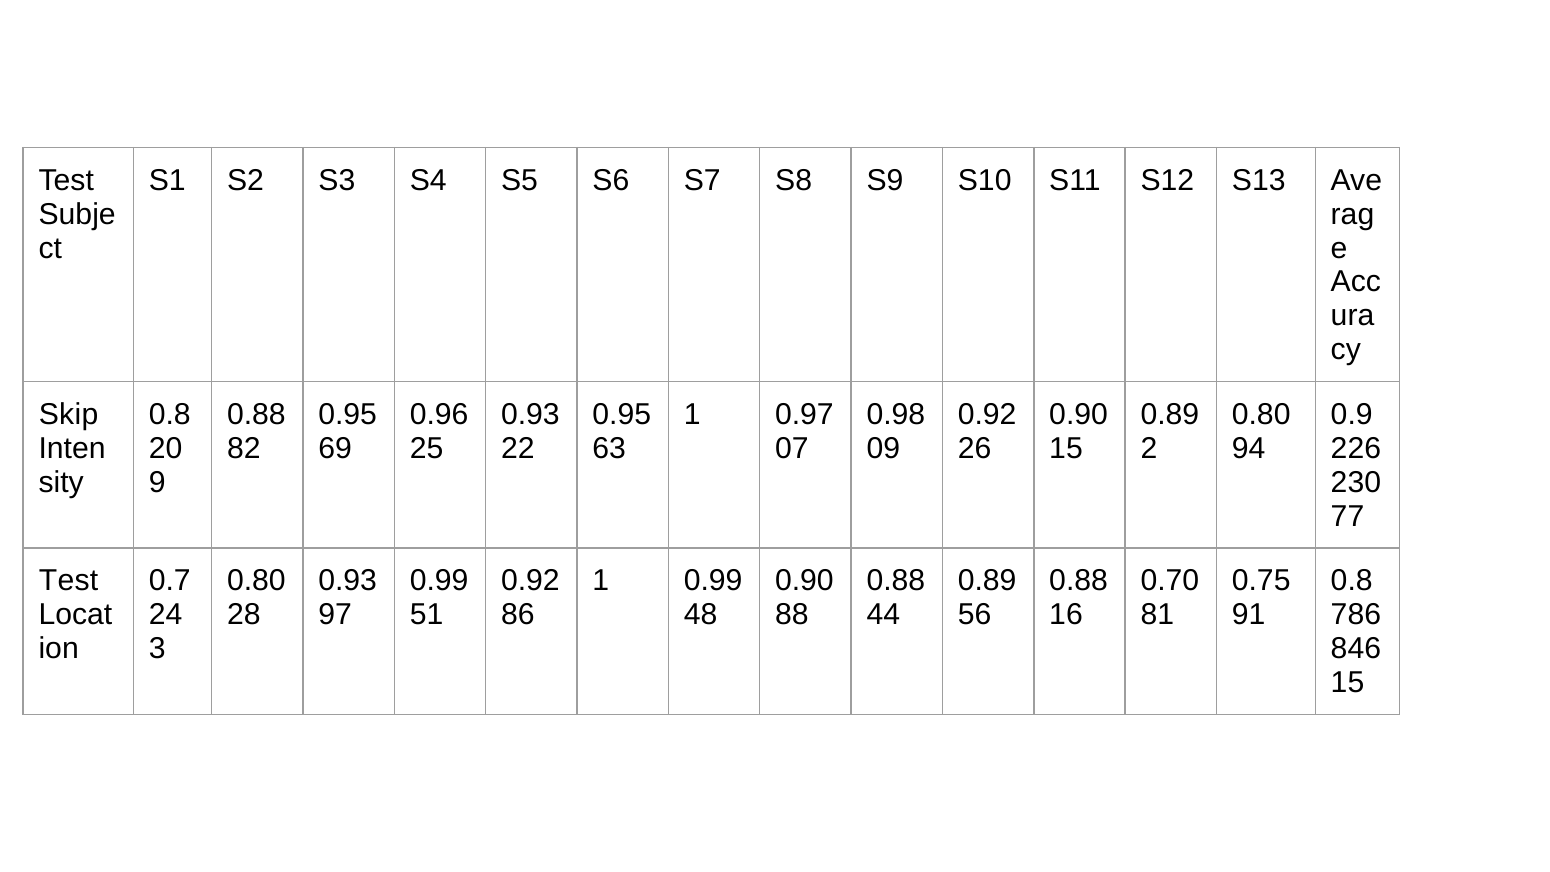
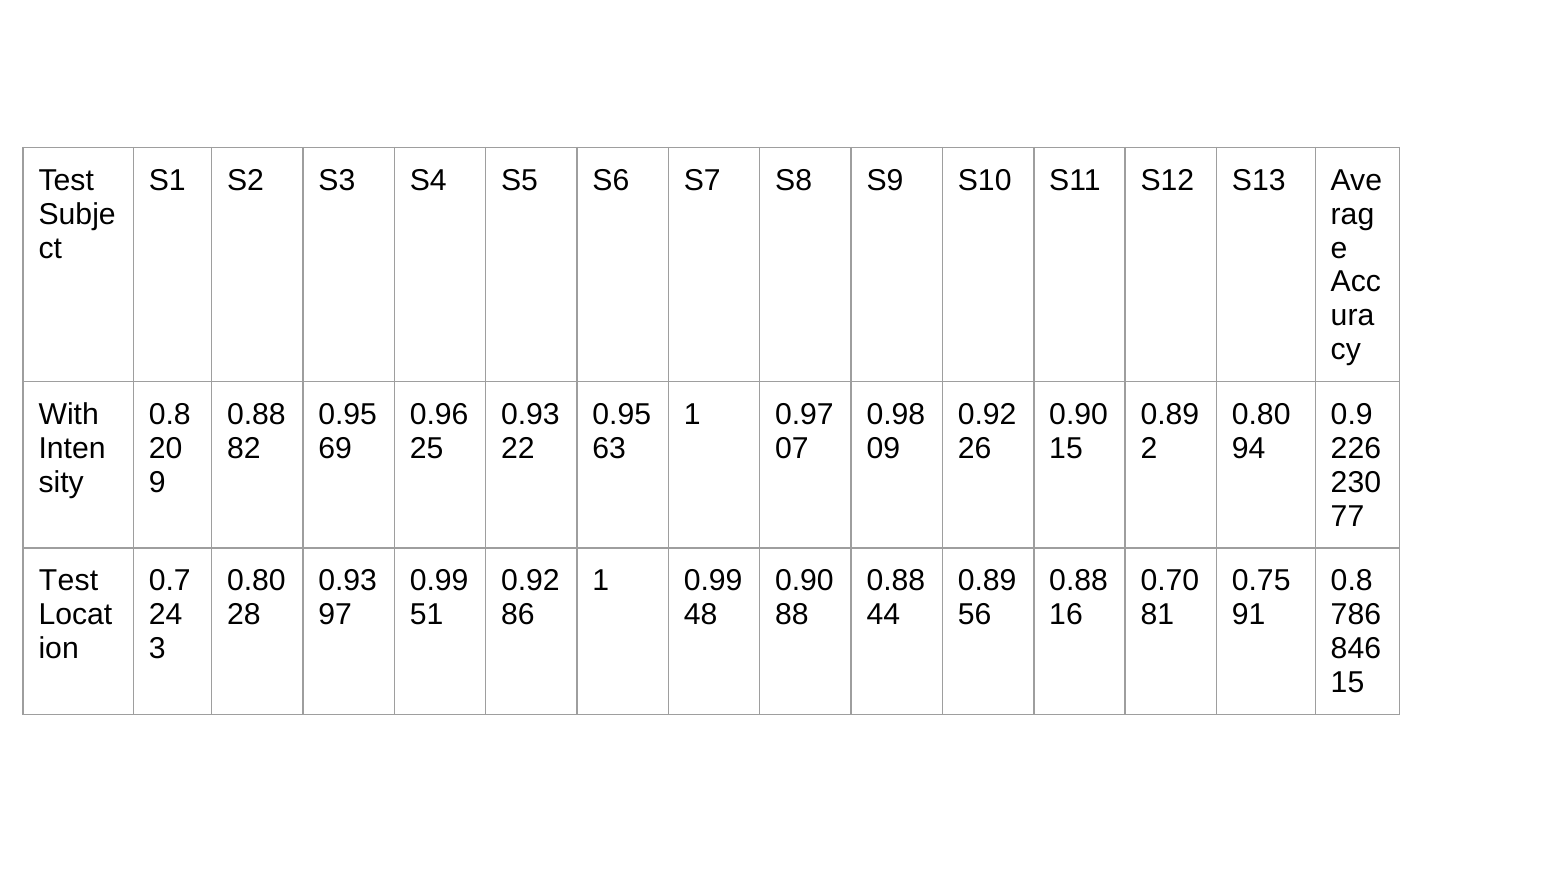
Skip: Skip -> With
